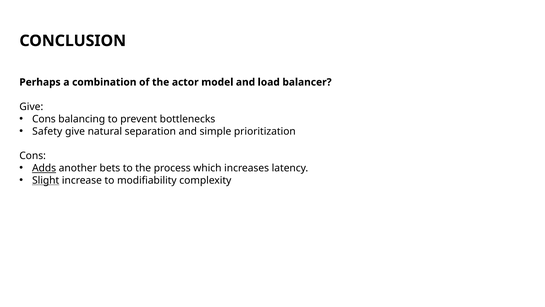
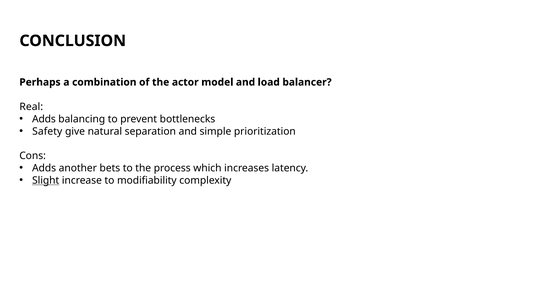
Give at (31, 107): Give -> Real
Cons at (44, 119): Cons -> Adds
Adds at (44, 168) underline: present -> none
